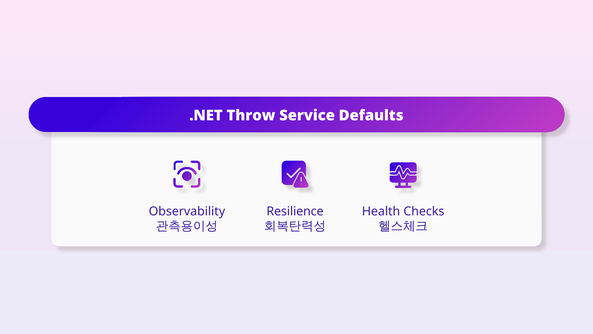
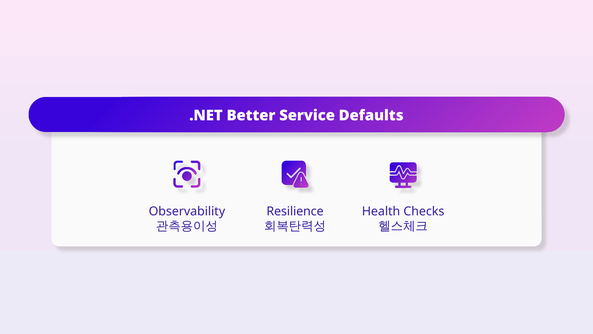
Throw: Throw -> Better
